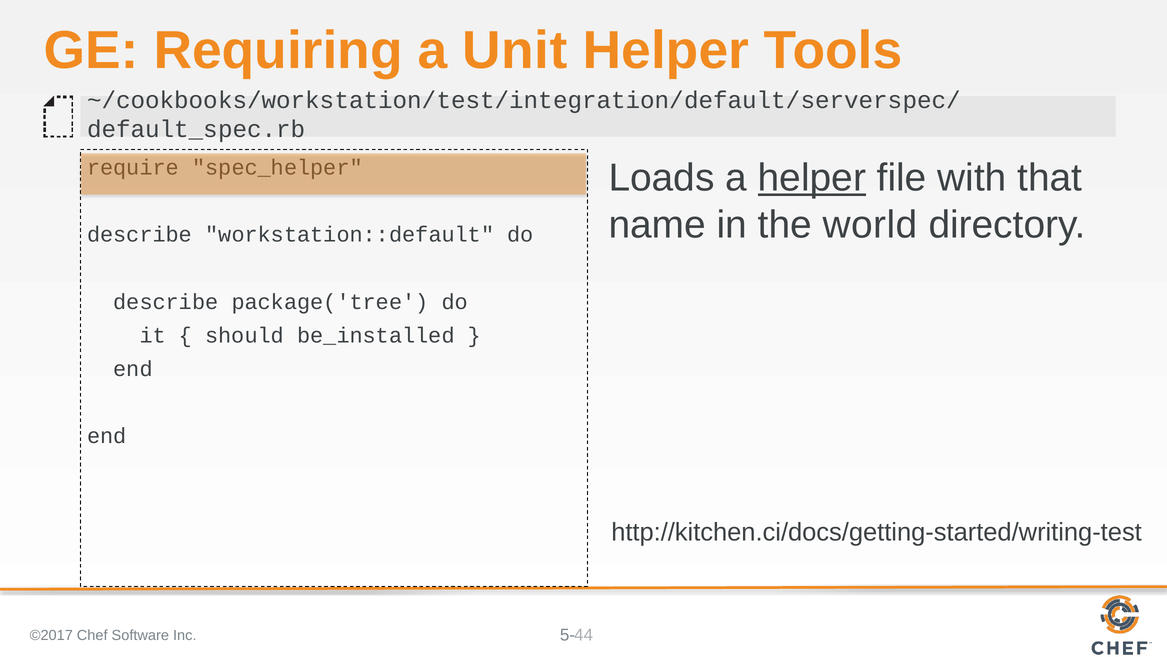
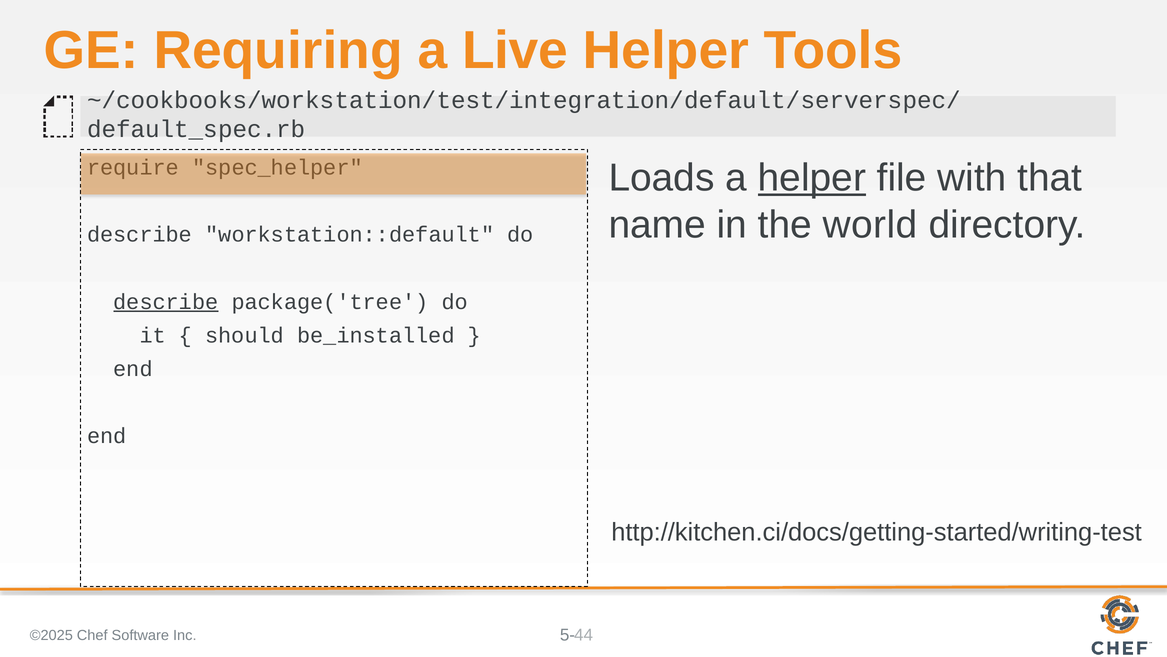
Unit: Unit -> Live
describe at (166, 302) underline: none -> present
©2017: ©2017 -> ©2025
